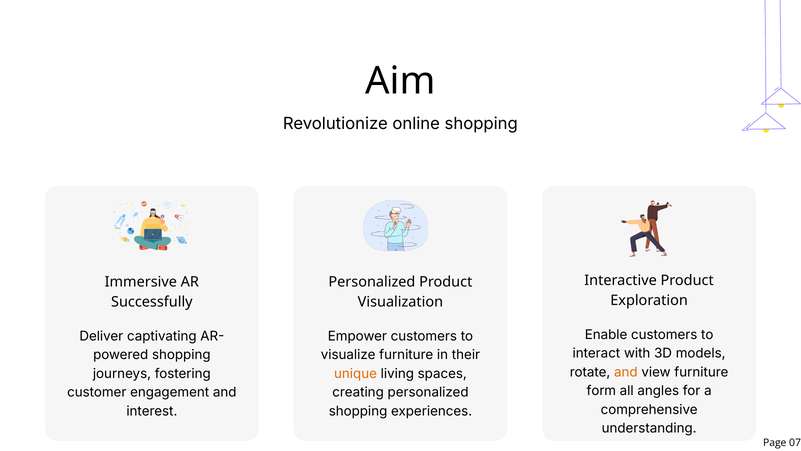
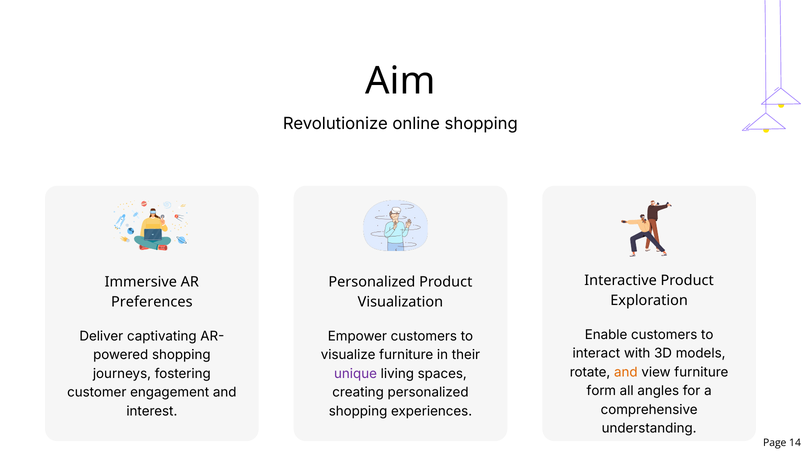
Successfully: Successfully -> Preferences
unique colour: orange -> purple
07: 07 -> 14
